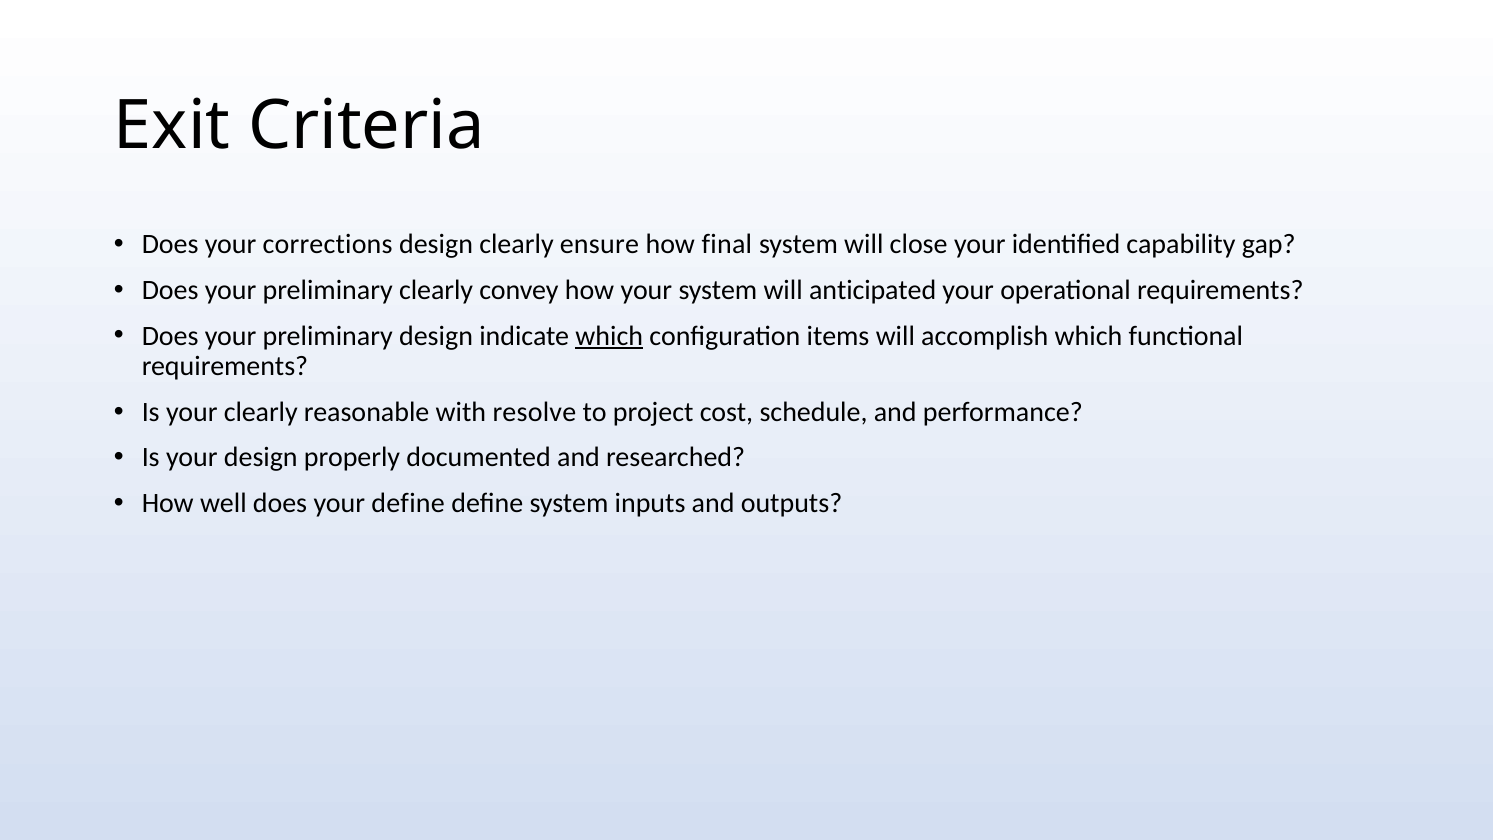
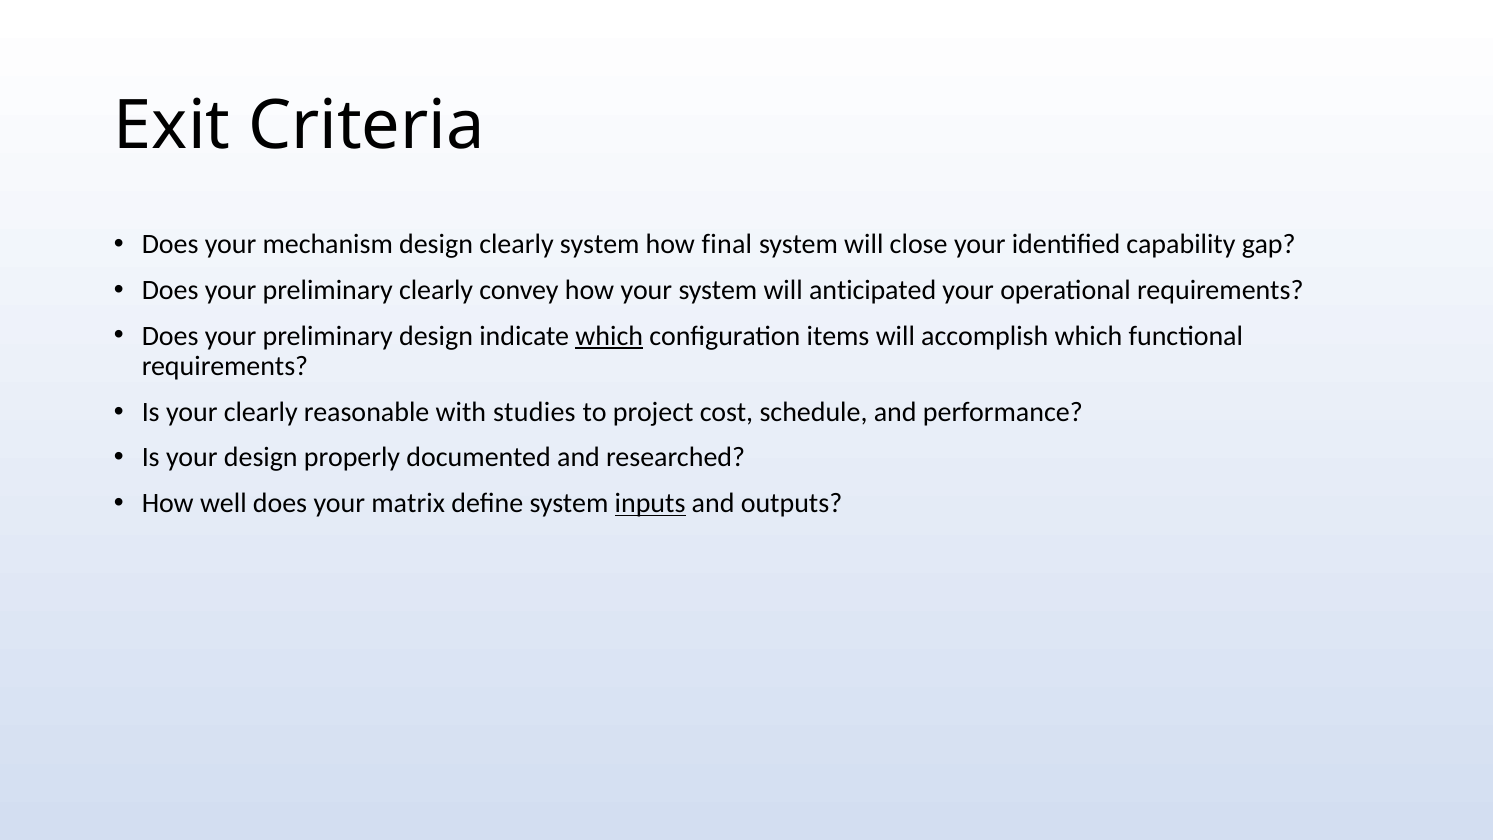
corrections: corrections -> mechanism
clearly ensure: ensure -> system
resolve: resolve -> studies
your define: define -> matrix
inputs underline: none -> present
